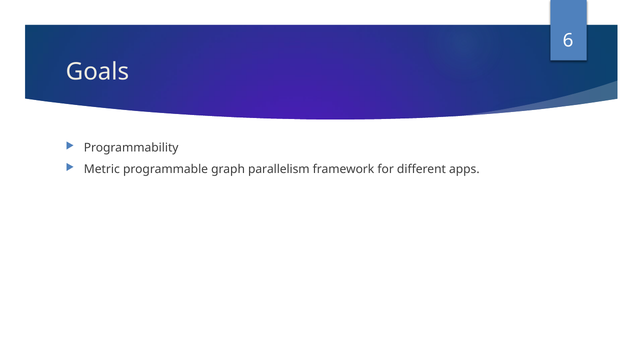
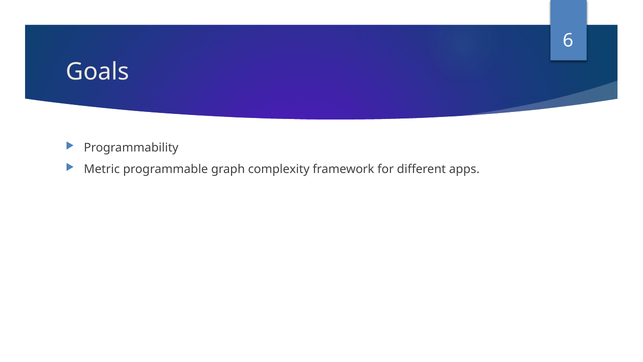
parallelism: parallelism -> complexity
